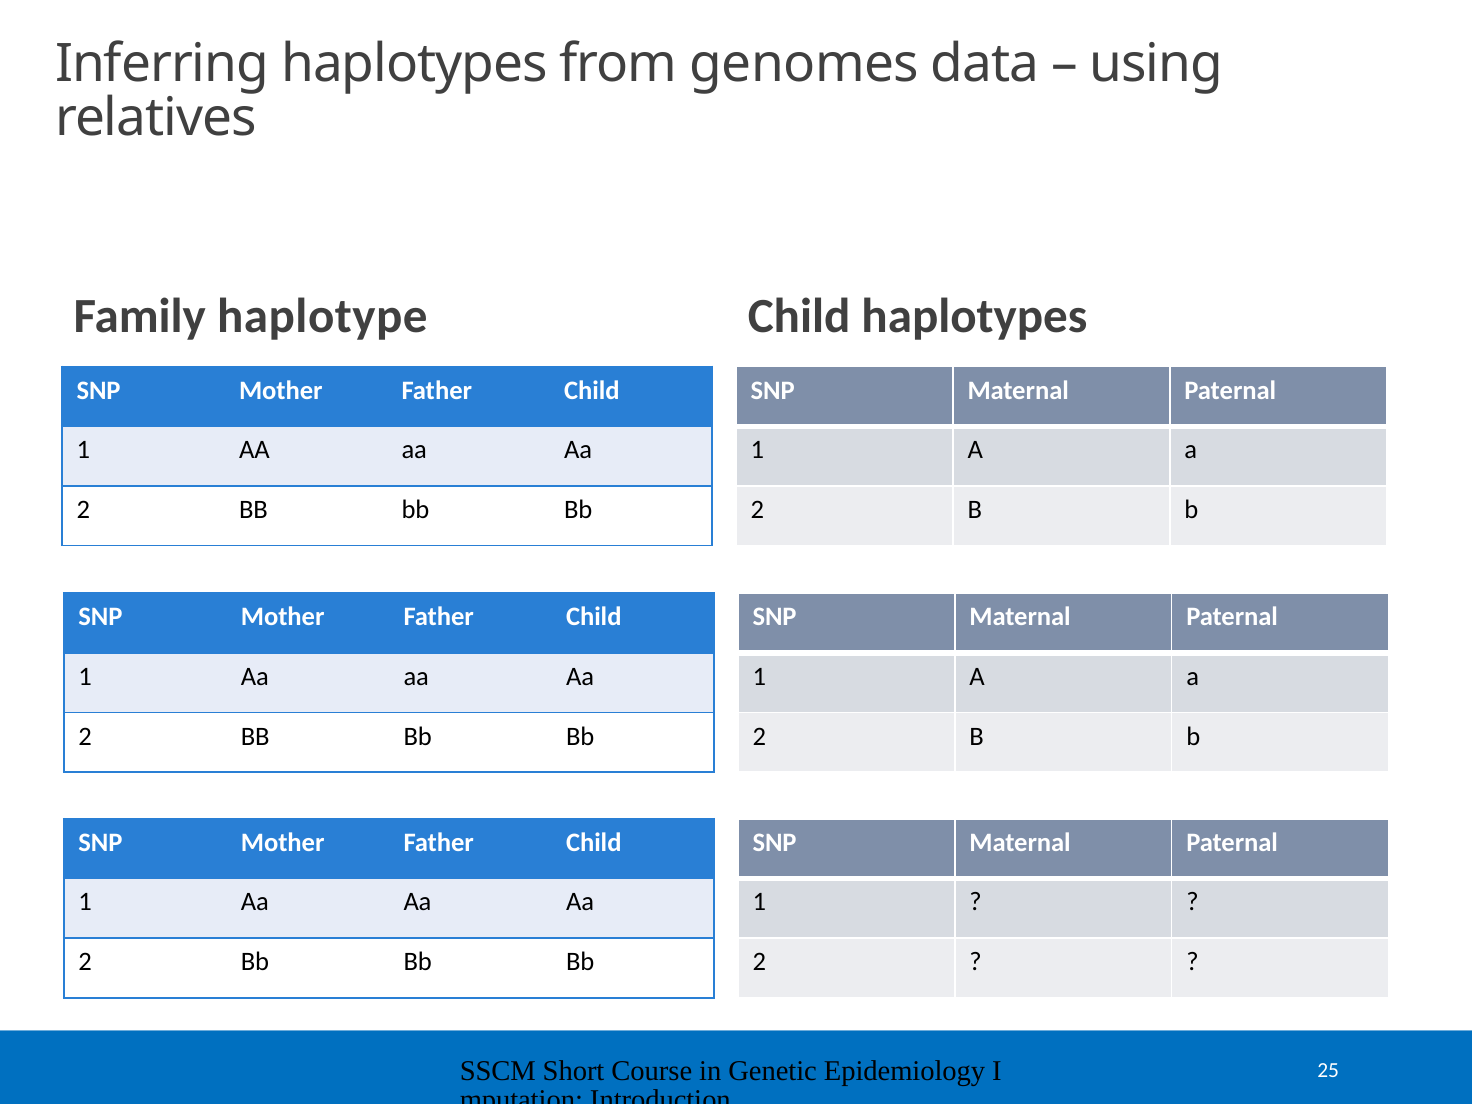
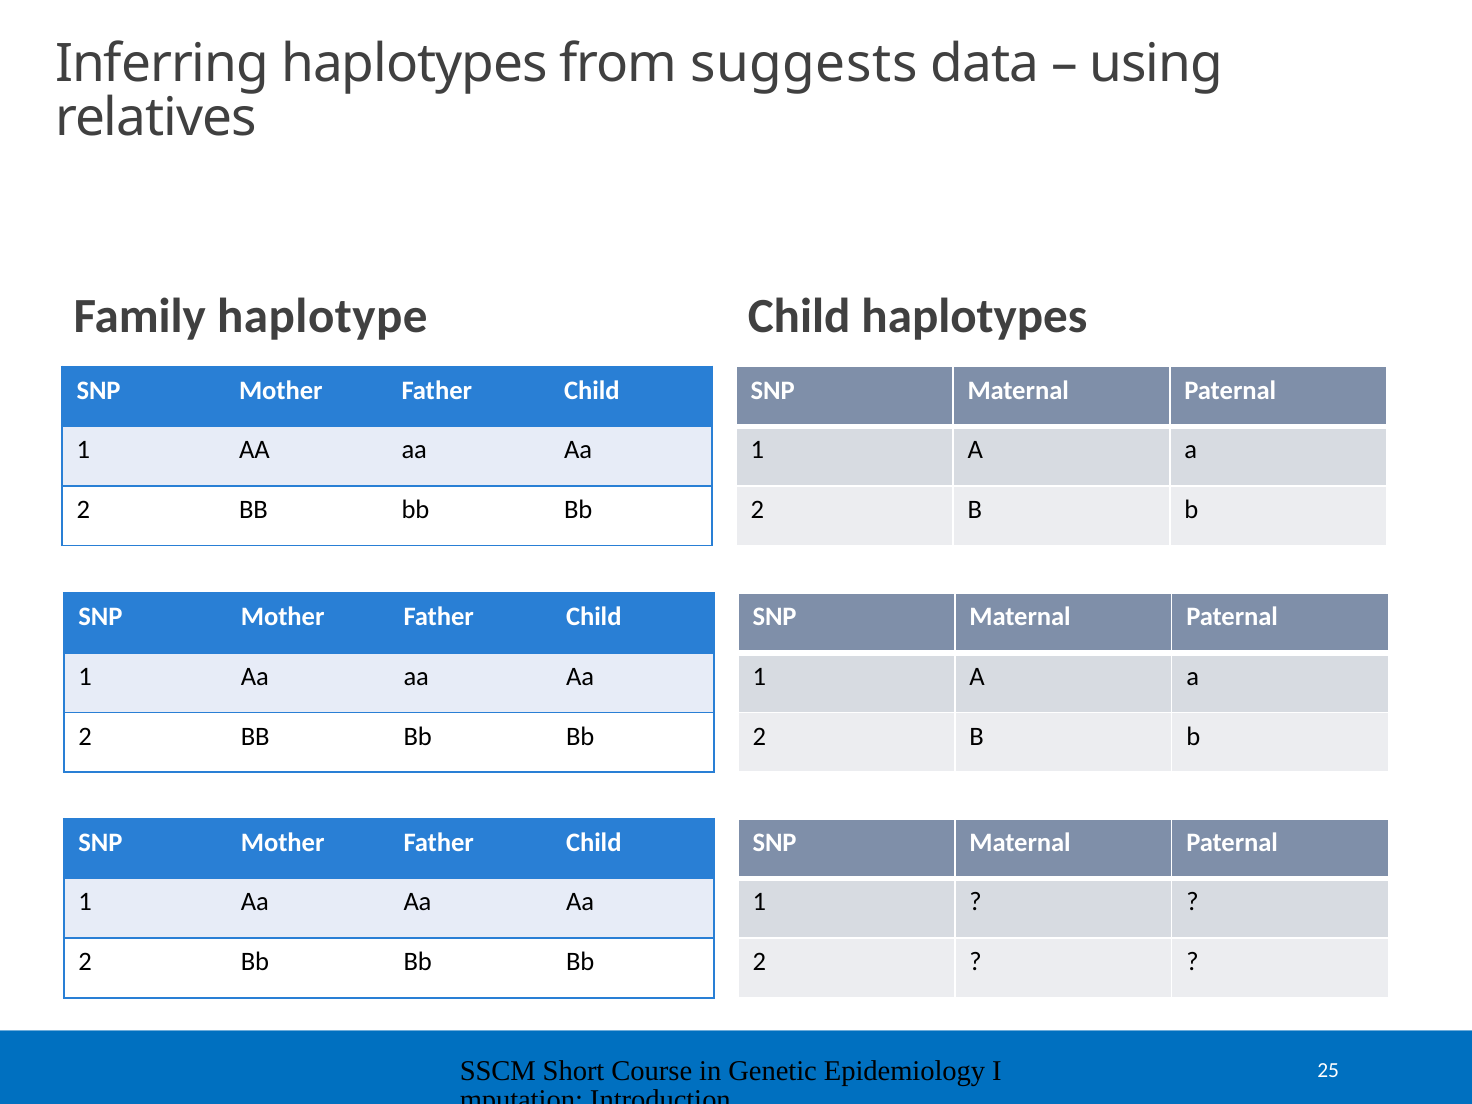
genomes: genomes -> suggests
